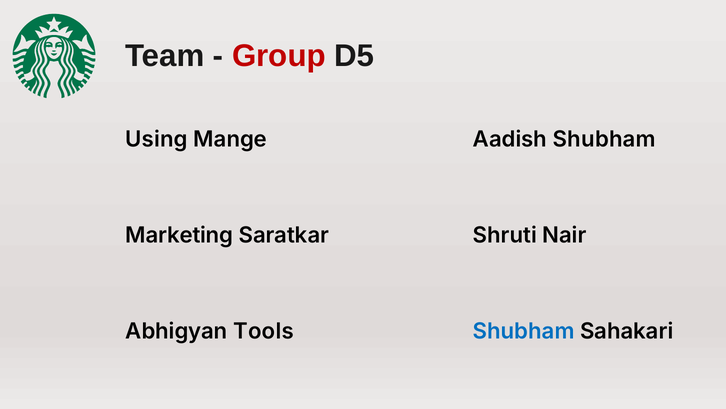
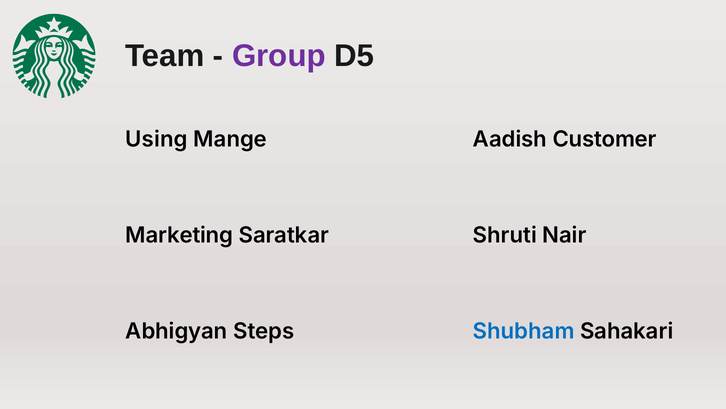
Group colour: red -> purple
Aadish Shubham: Shubham -> Customer
Tools: Tools -> Steps
